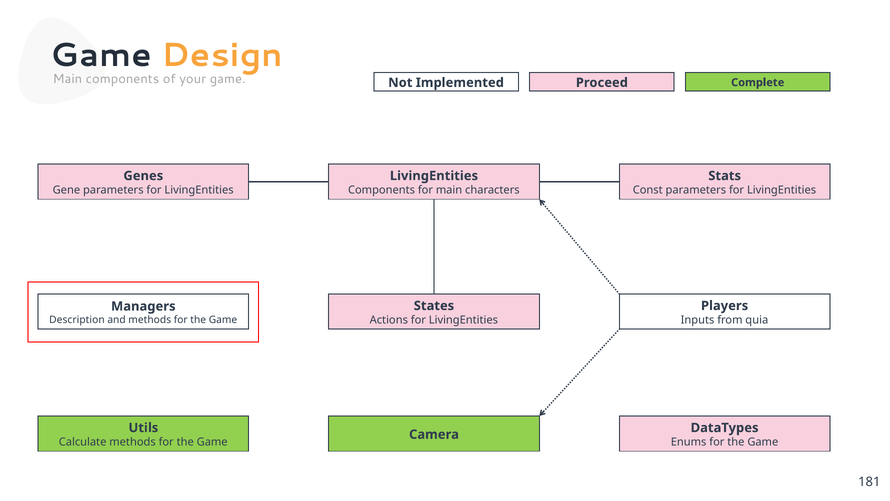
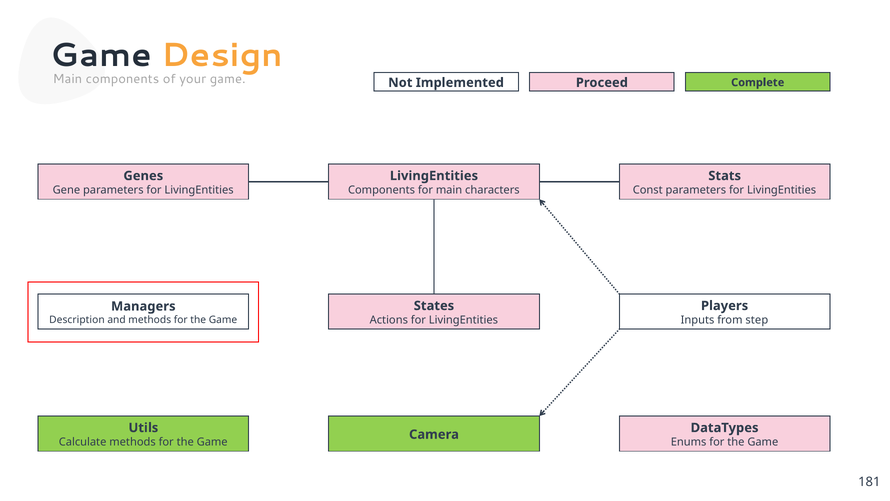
quia: quia -> step
